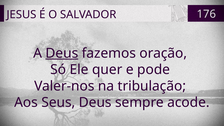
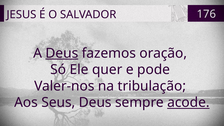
acode underline: none -> present
